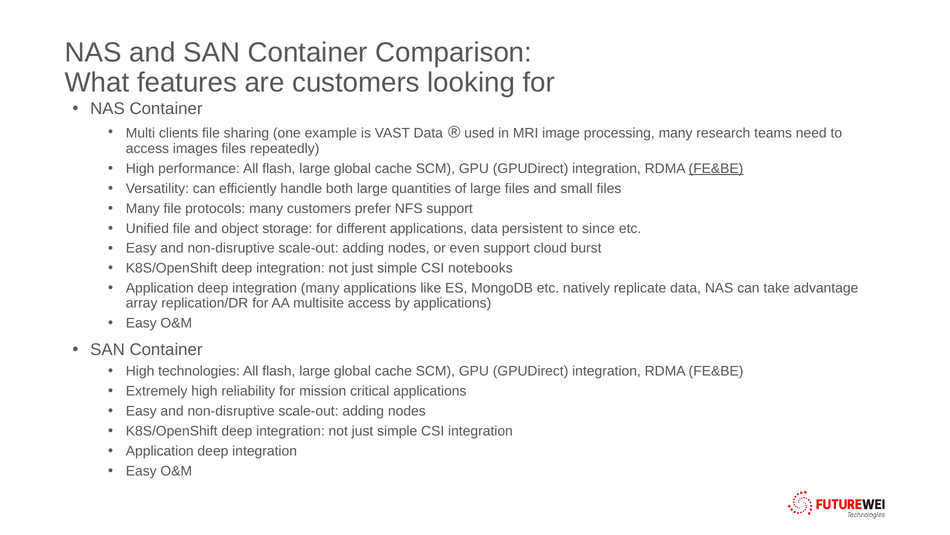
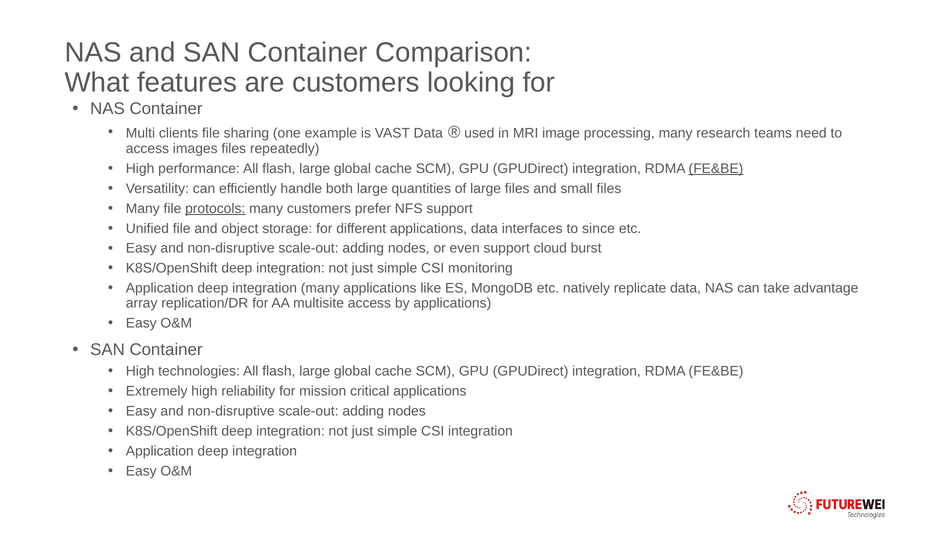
protocols underline: none -> present
persistent: persistent -> interfaces
notebooks: notebooks -> monitoring
